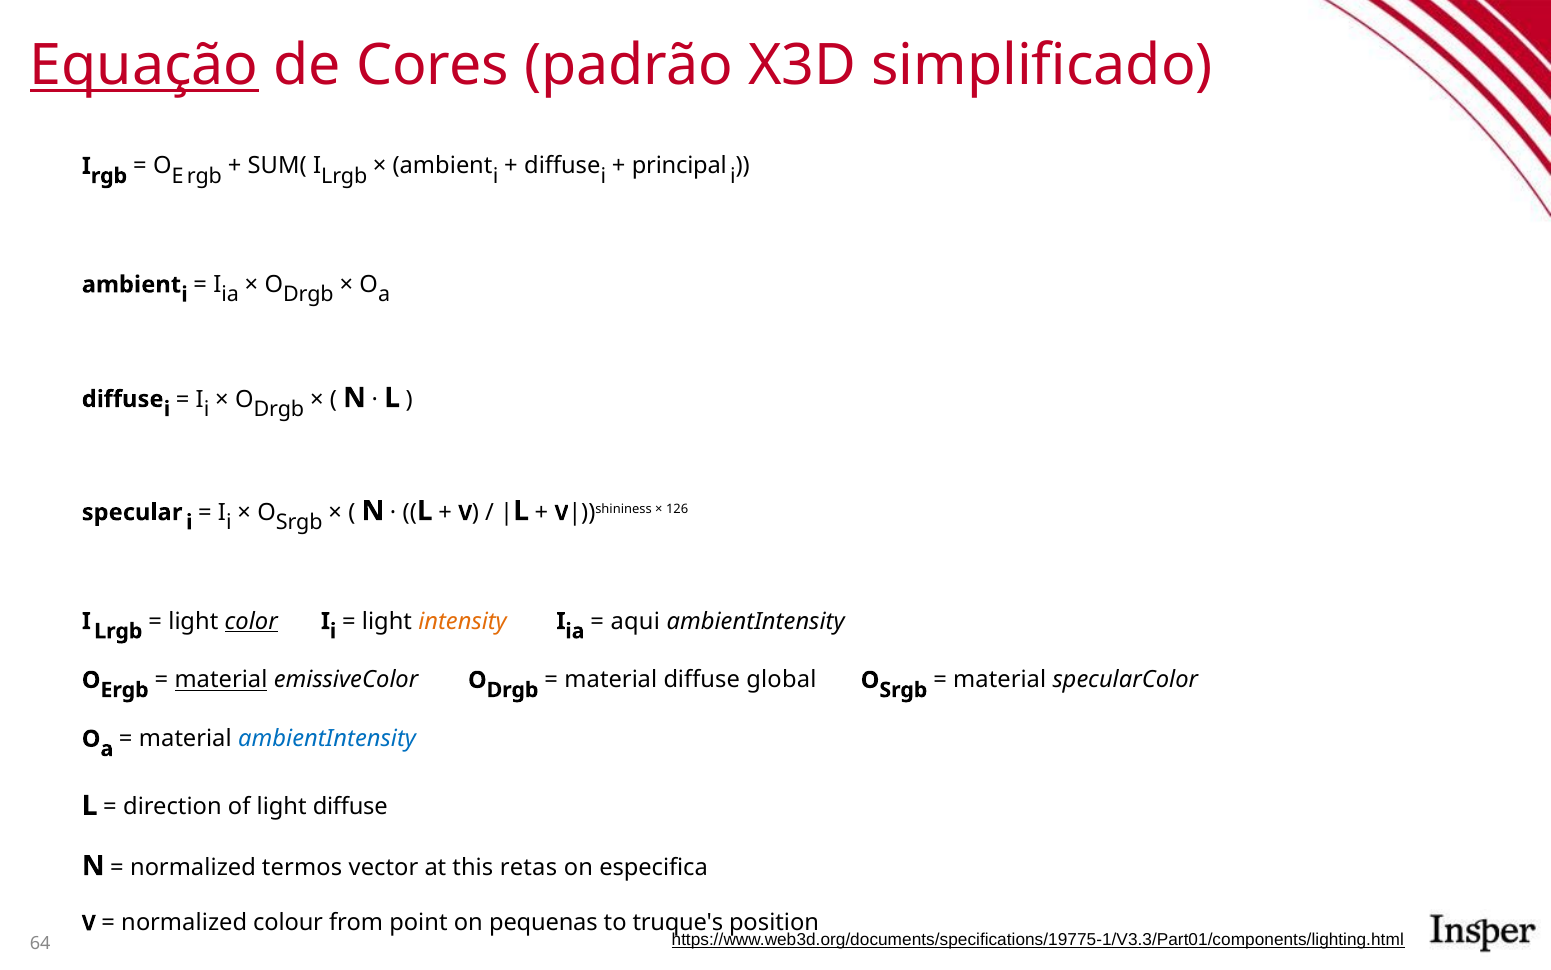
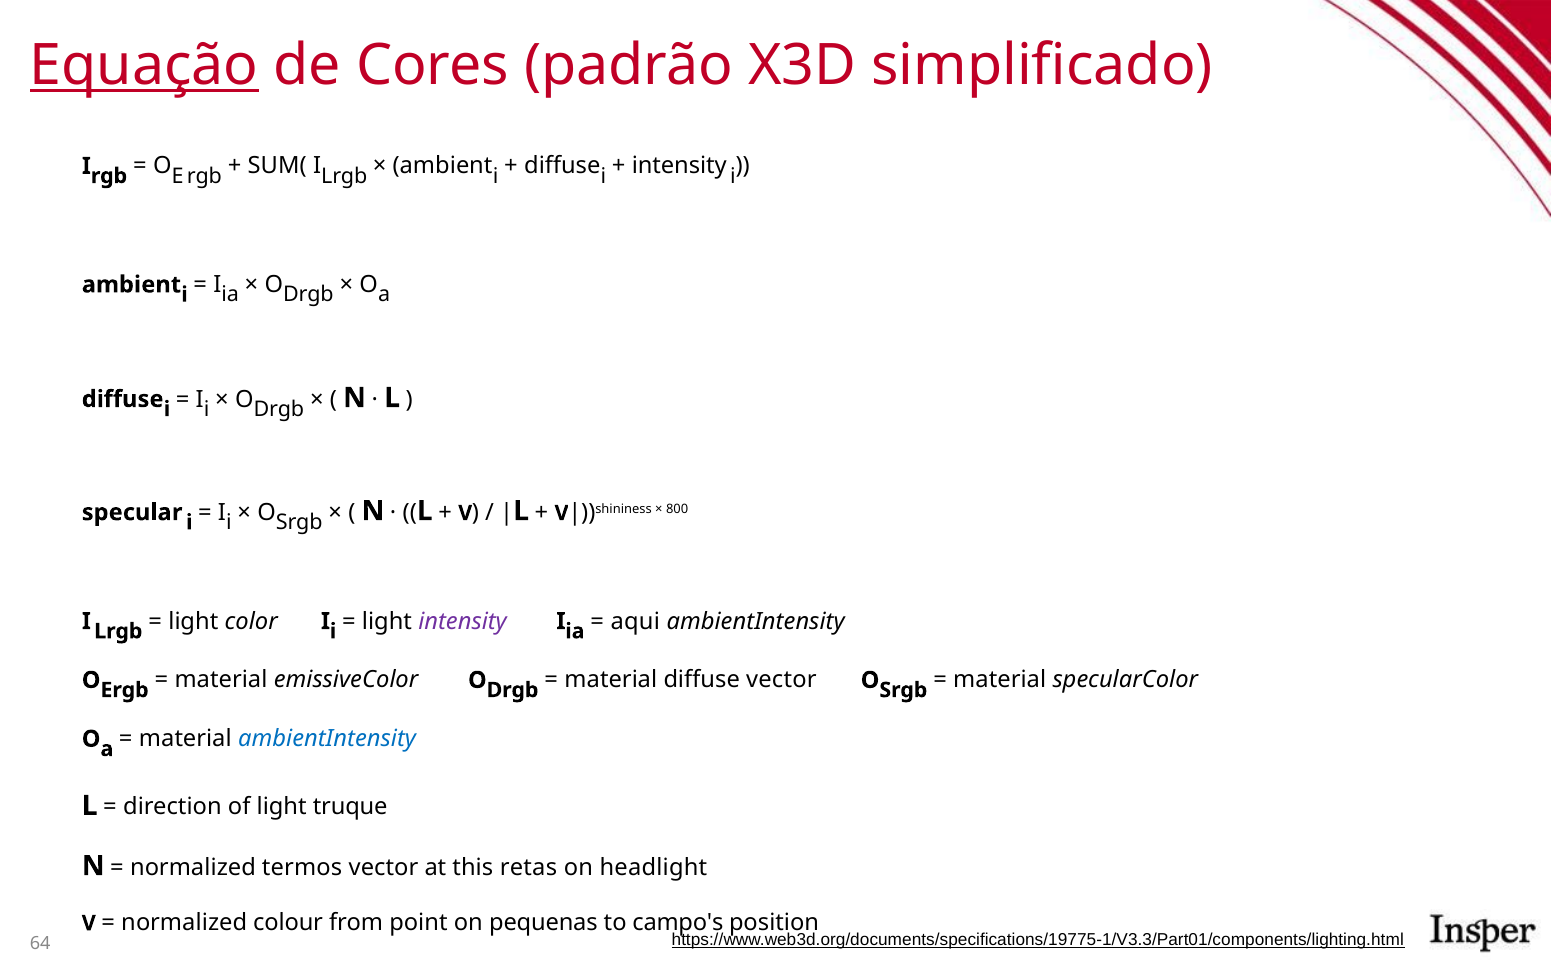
principal at (679, 166): principal -> intensity
126: 126 -> 800
color underline: present -> none
intensity at (463, 621) colour: orange -> purple
material at (221, 680) underline: present -> none
diffuse global: global -> vector
light diffuse: diffuse -> truque
especifica: especifica -> headlight
truque's: truque's -> campo's
